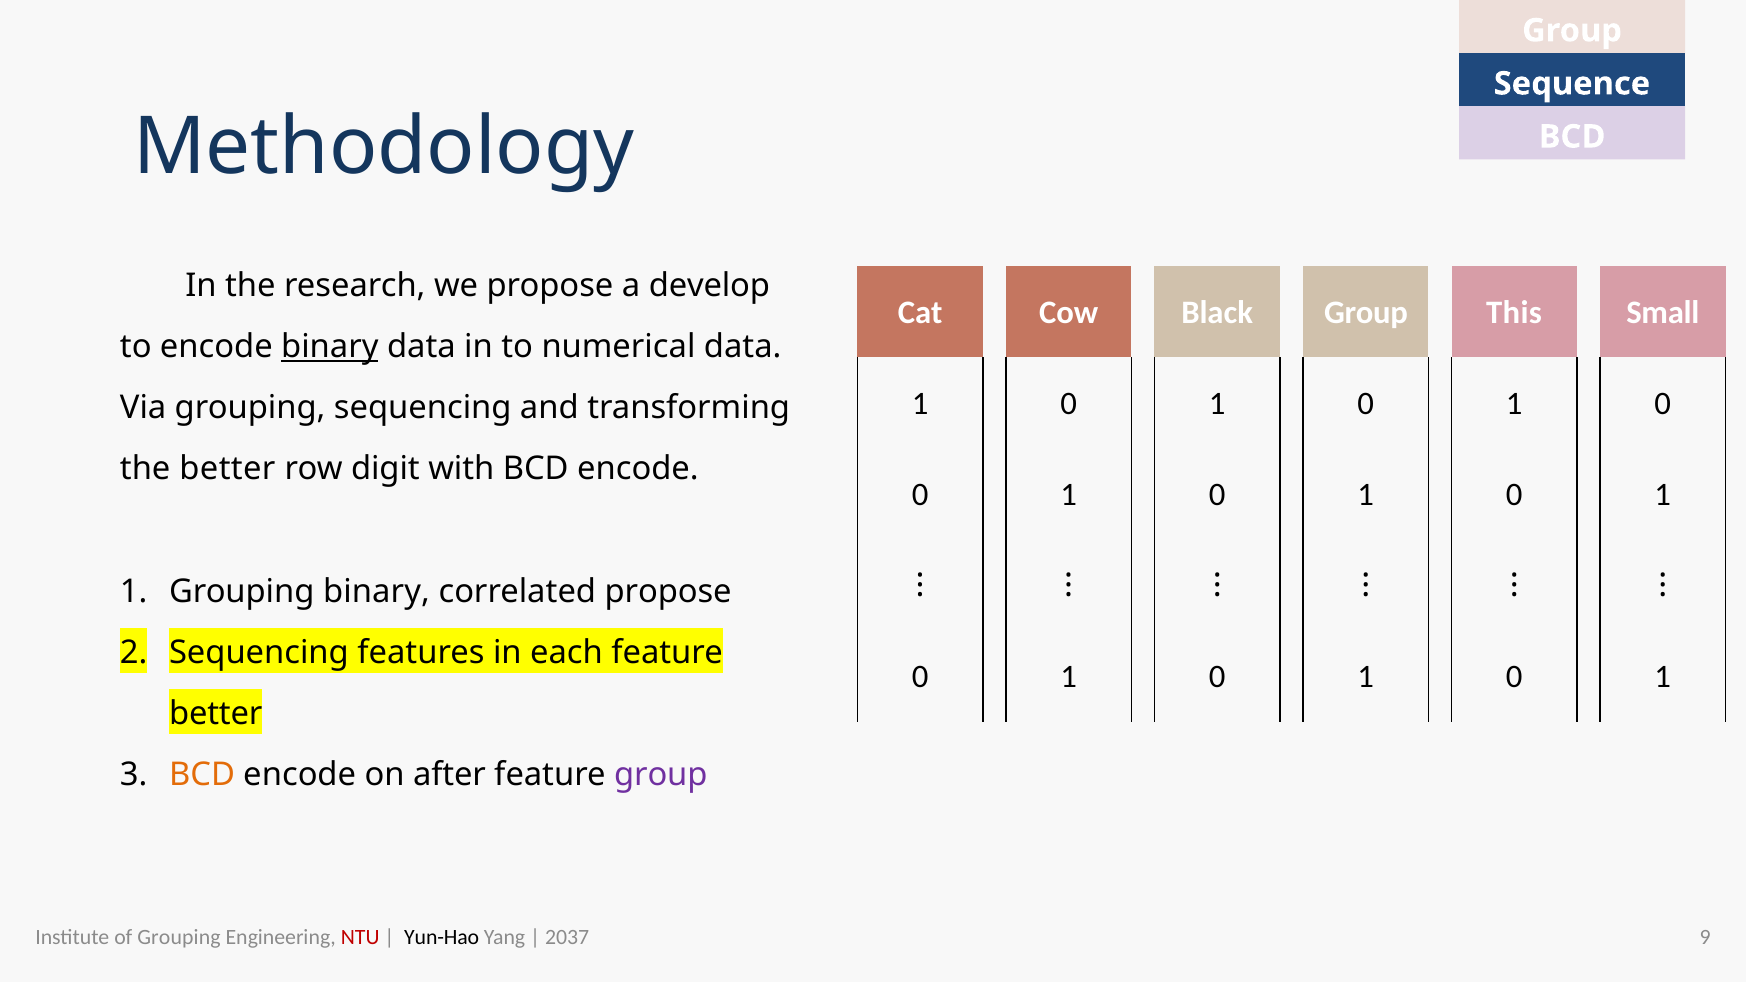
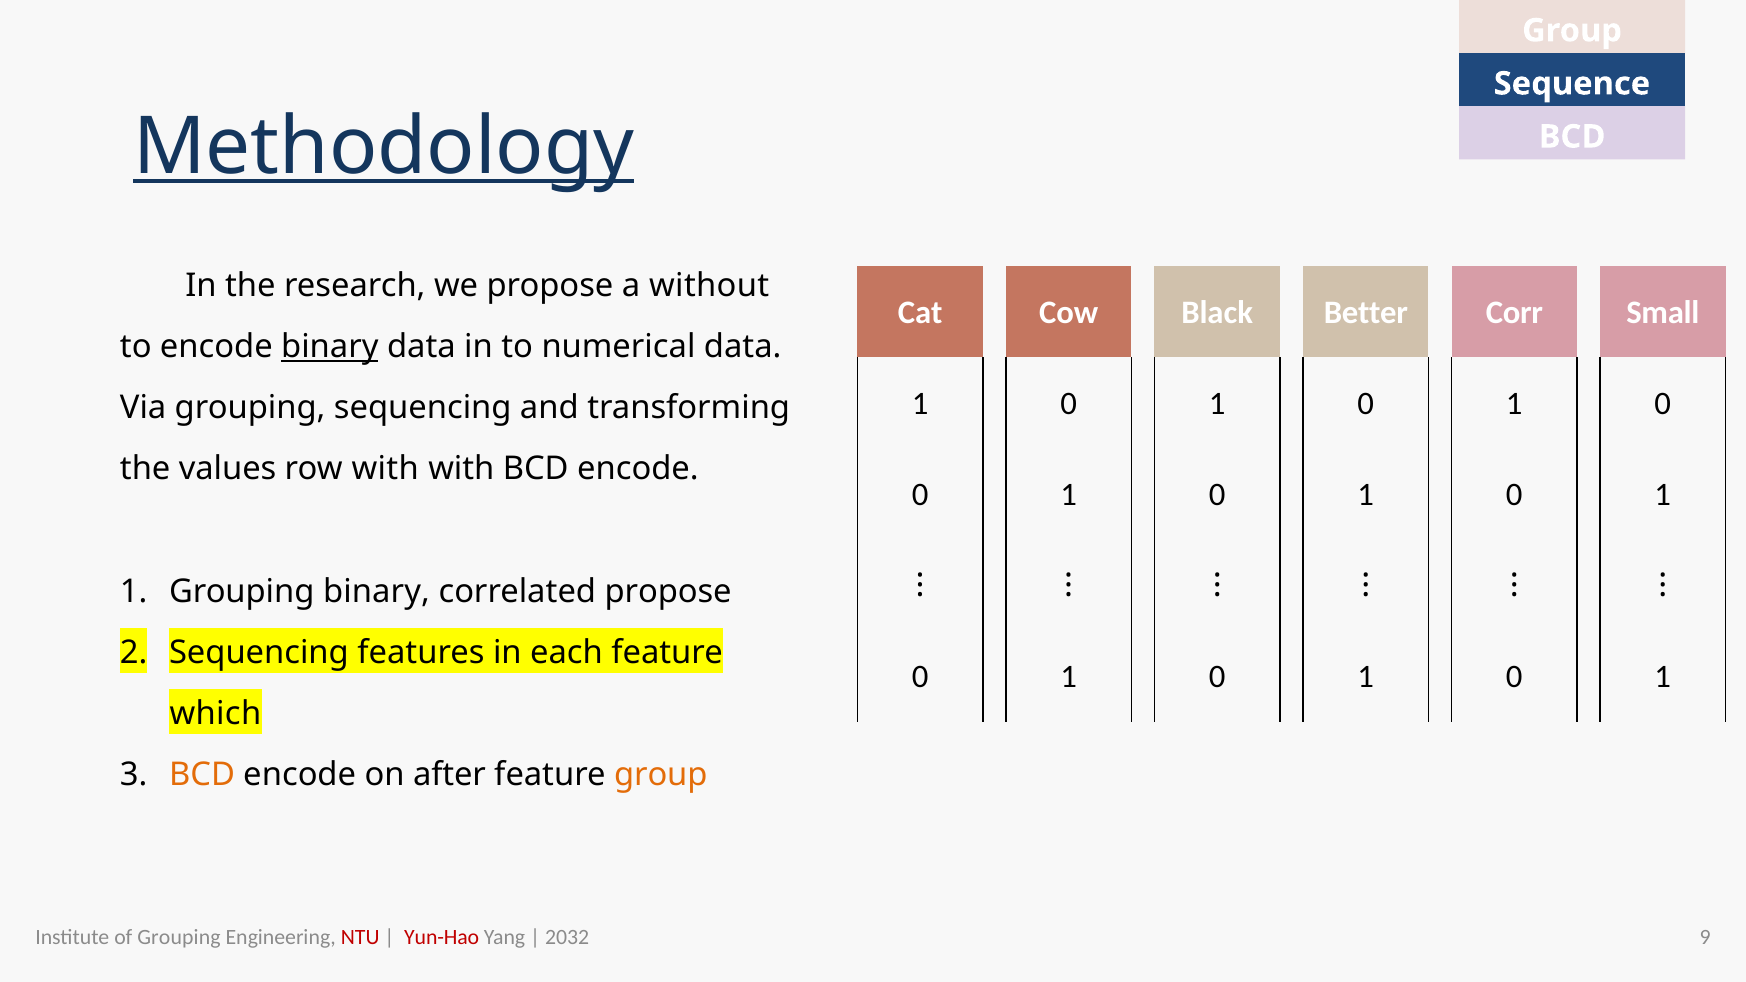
Methodology underline: none -> present
develop: develop -> without
Group at (1366, 312): Group -> Better
This: This -> Corr
the better: better -> values
row digit: digit -> with
better at (216, 713): better -> which
group at (661, 775) colour: purple -> orange
Yun-Hao colour: black -> red
2037: 2037 -> 2032
